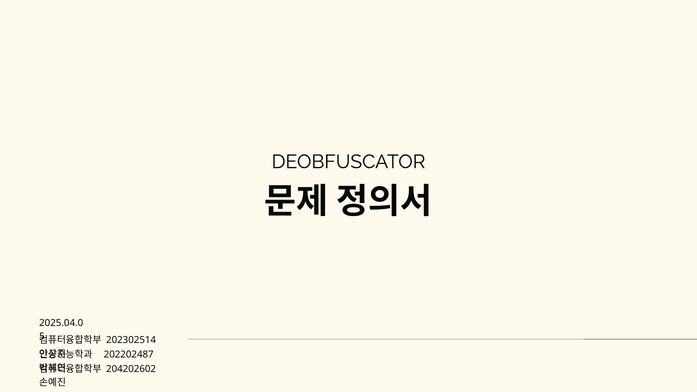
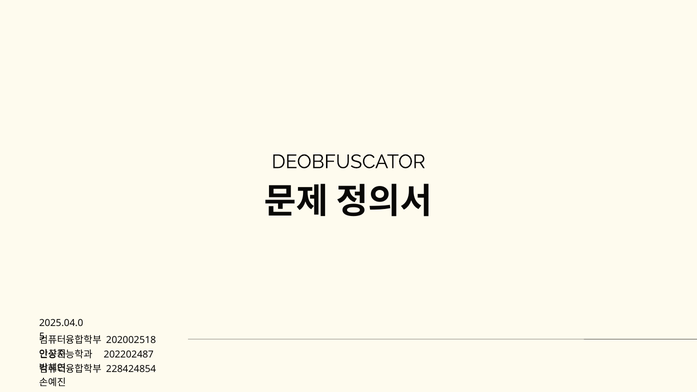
202302514: 202302514 -> 202002518
204202602: 204202602 -> 228424854
